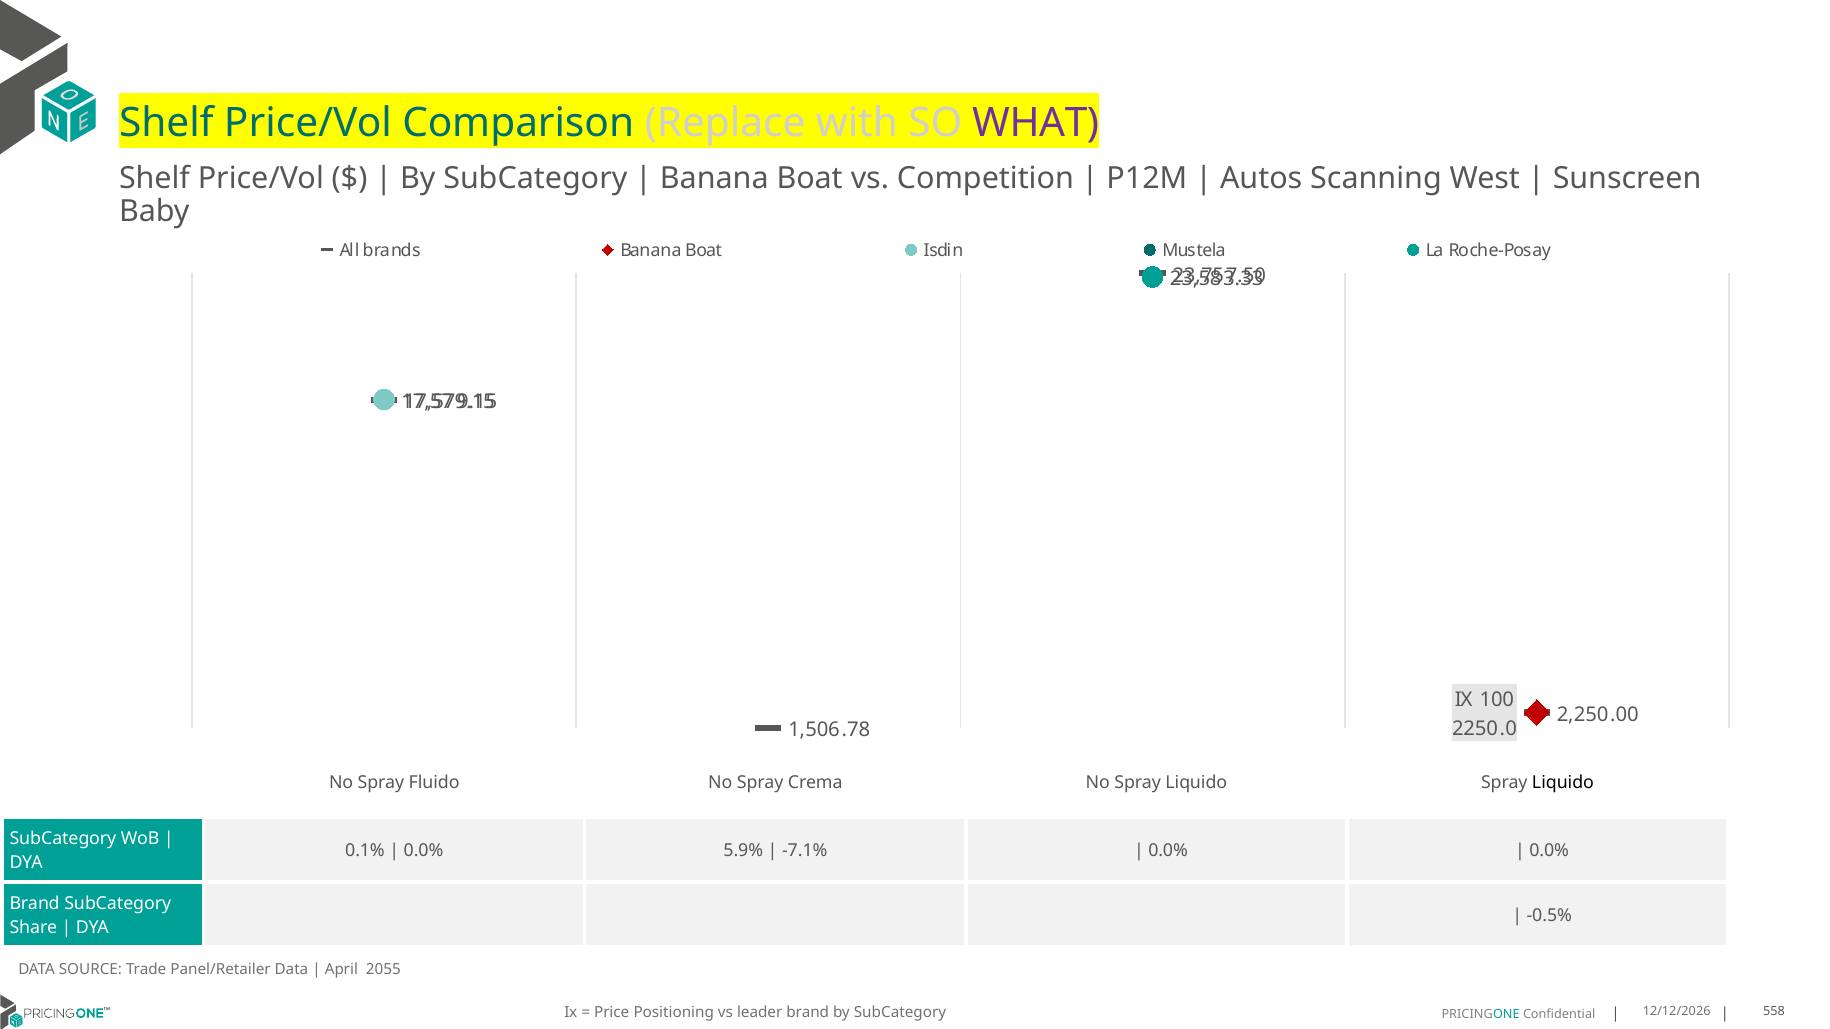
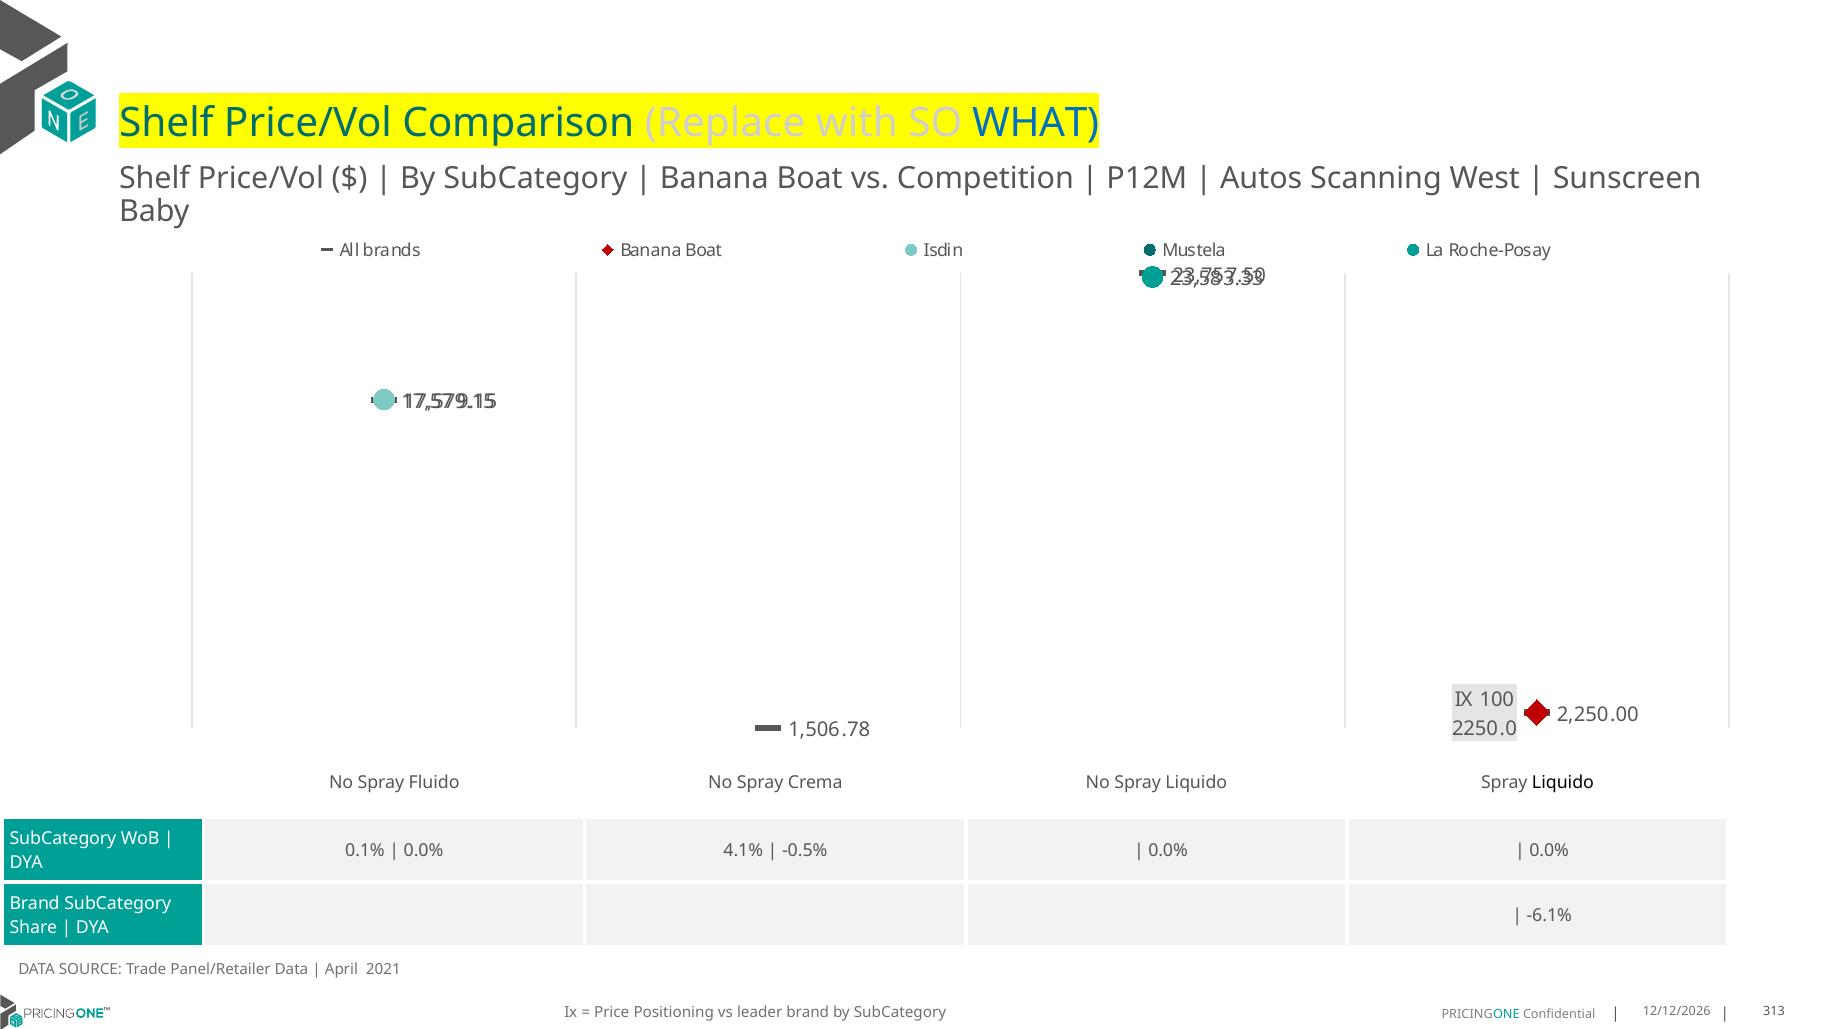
WHAT colour: purple -> blue
5.9%: 5.9% -> 4.1%
-7.1%: -7.1% -> -0.5%
-0.5%: -0.5% -> -6.1%
2055: 2055 -> 2021
558: 558 -> 313
